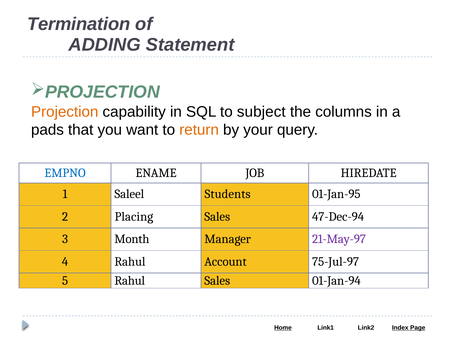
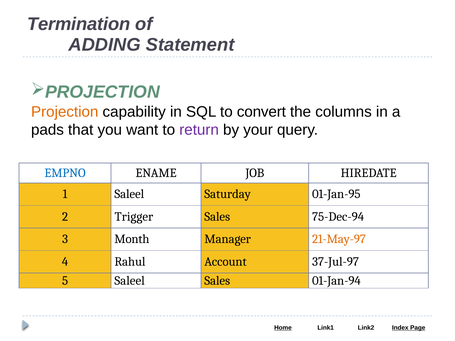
subject: subject -> convert
return colour: orange -> purple
Students: Students -> Saturday
Placing: Placing -> Trigger
47-Dec-94: 47-Dec-94 -> 75-Dec-94
21-May-97 colour: purple -> orange
75-Jul-97: 75-Jul-97 -> 37-Jul-97
5 Rahul: Rahul -> Saleel
